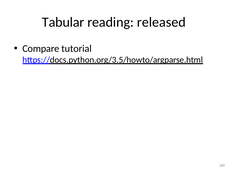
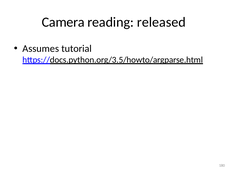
Tabular: Tabular -> Camera
Compare: Compare -> Assumes
